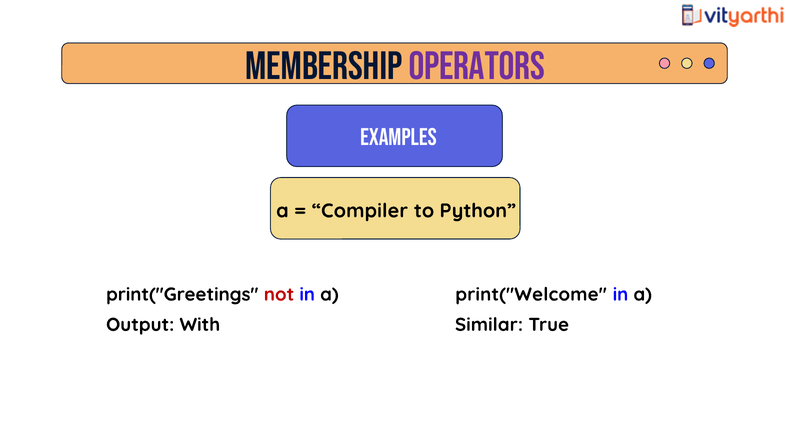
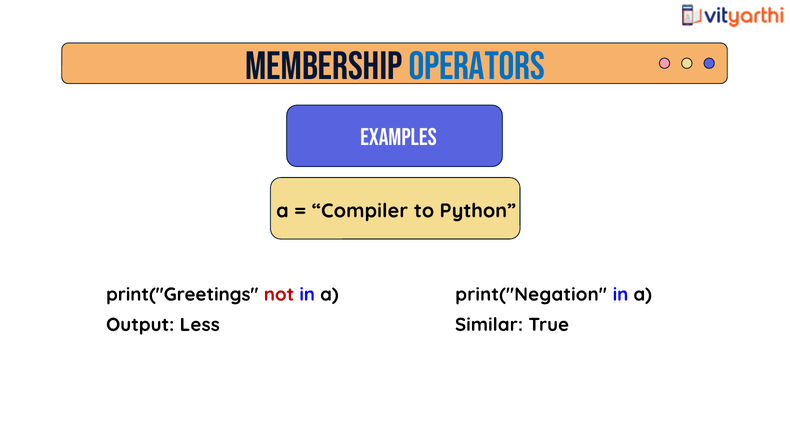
Operators colour: purple -> blue
print("Welcome: print("Welcome -> print("Negation
With: With -> Less
